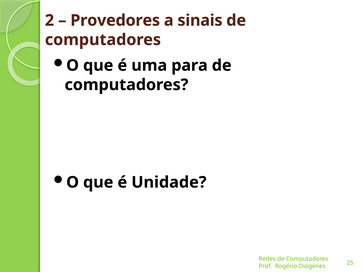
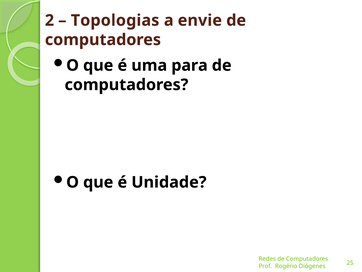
Provedores: Provedores -> Topologias
sinais: sinais -> envie
